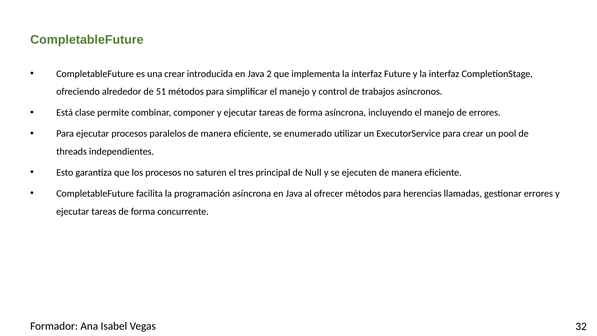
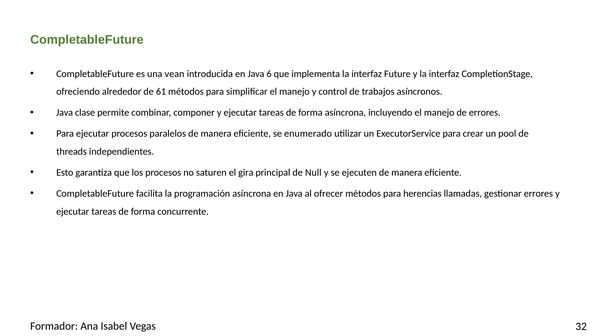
una crear: crear -> vean
2: 2 -> 6
51: 51 -> 61
Está at (65, 113): Está -> Java
tres: tres -> gira
